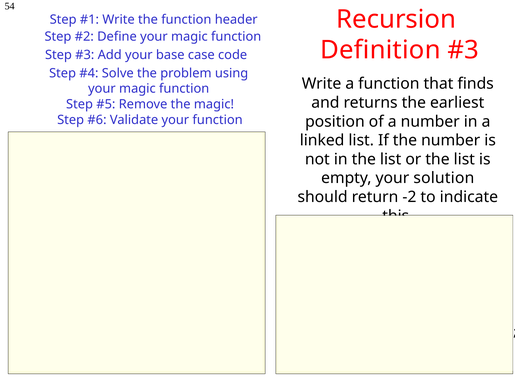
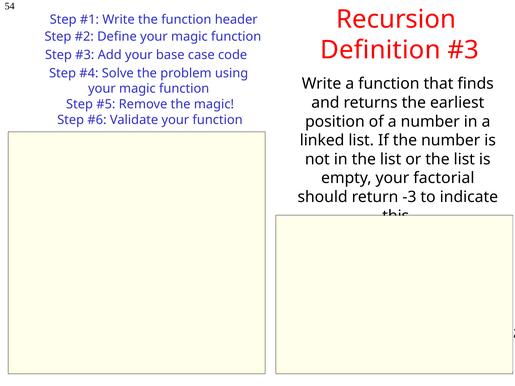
solution: solution -> factorial
-2: -2 -> -3
